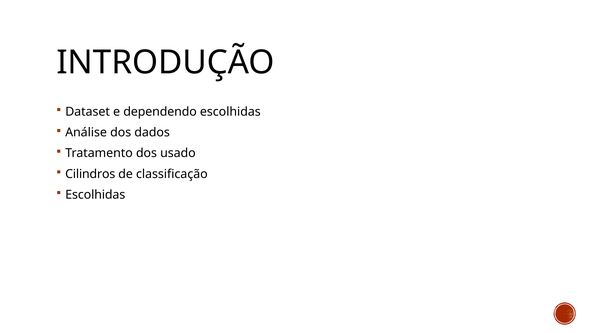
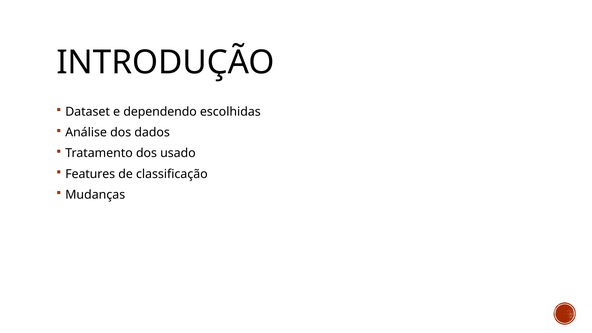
Cilindros: Cilindros -> Features
Escolhidas at (95, 195): Escolhidas -> Mudanças
